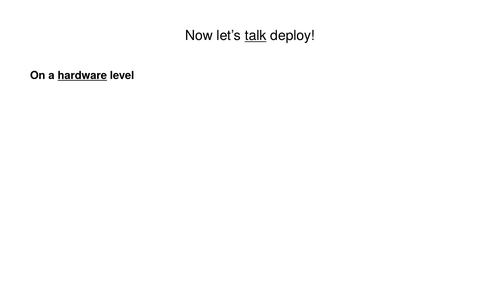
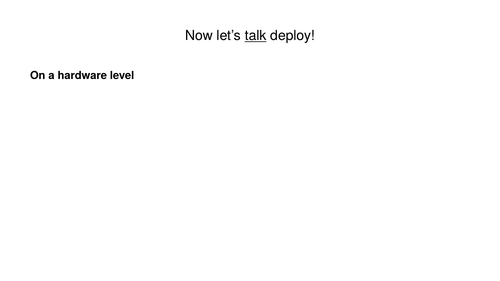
hardware underline: present -> none
